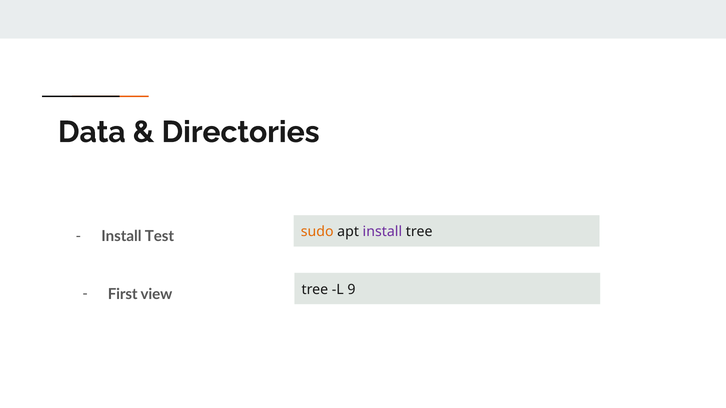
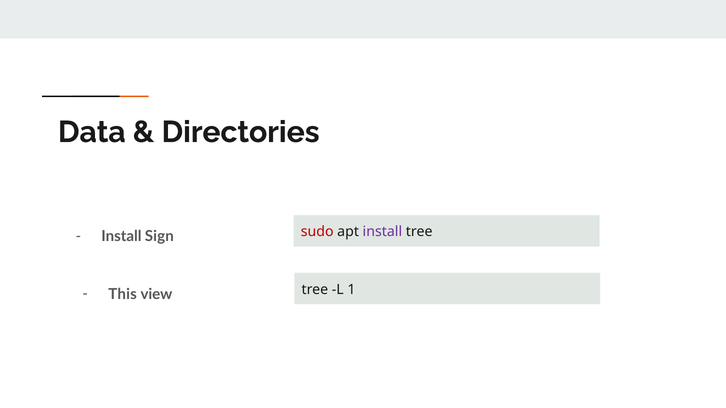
sudo colour: orange -> red
Test: Test -> Sign
9: 9 -> 1
First: First -> This
